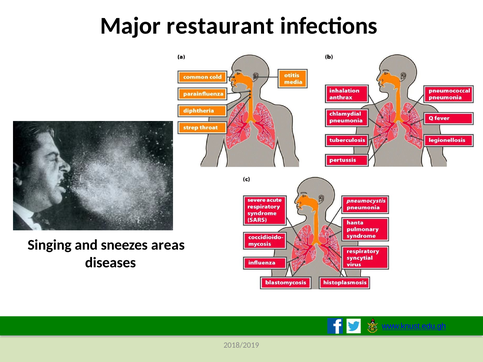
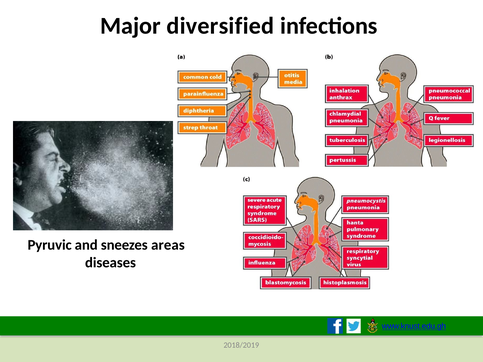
restaurant: restaurant -> diversified
Singing: Singing -> Pyruvic
